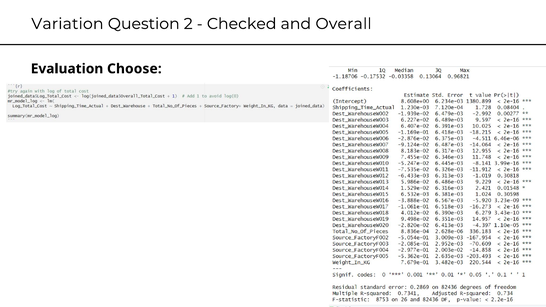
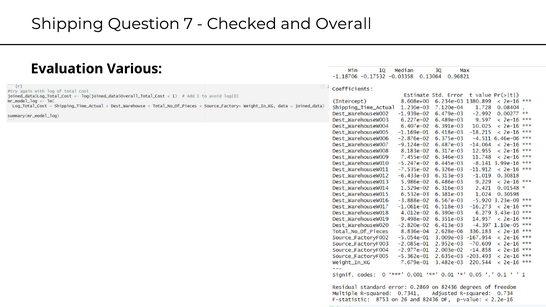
Variation: Variation -> Shipping
2: 2 -> 7
Choose: Choose -> Various
